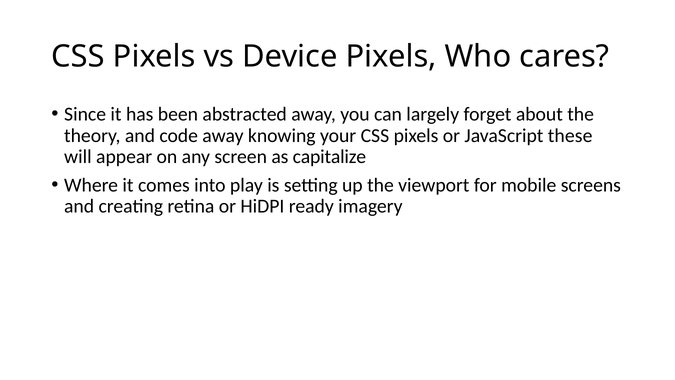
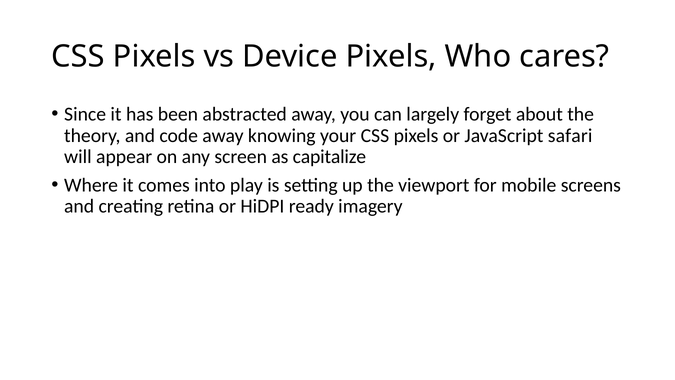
these: these -> safari
